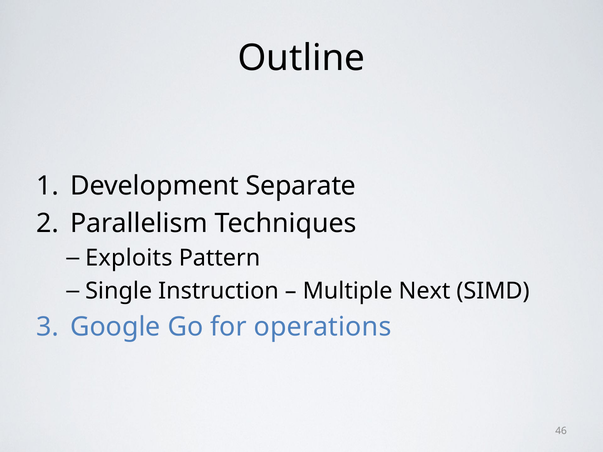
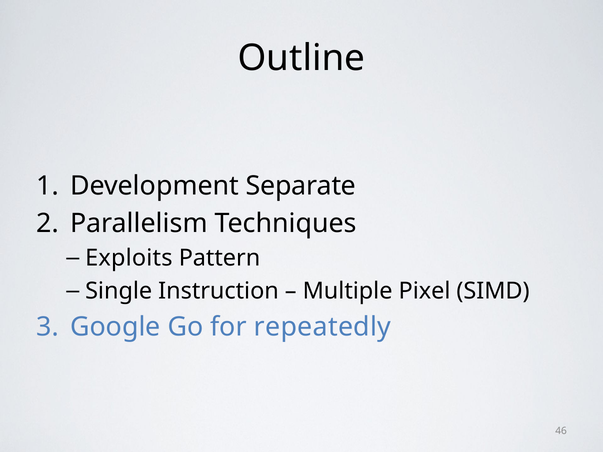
Next: Next -> Pixel
operations: operations -> repeatedly
